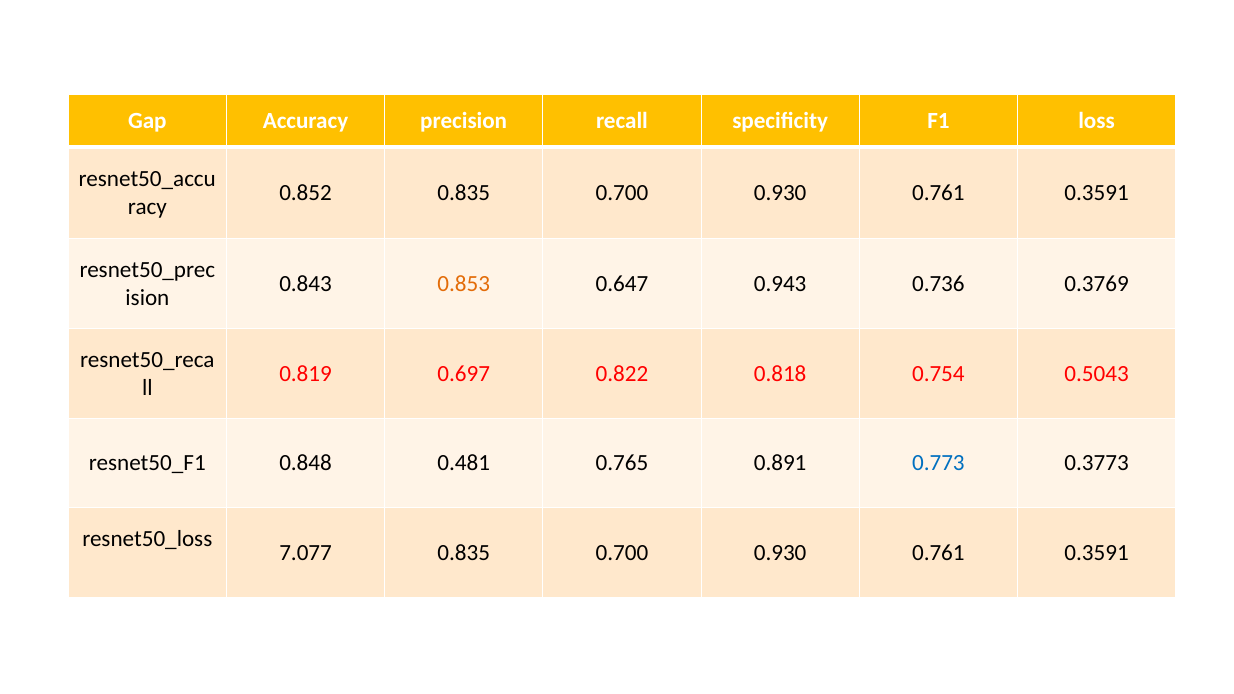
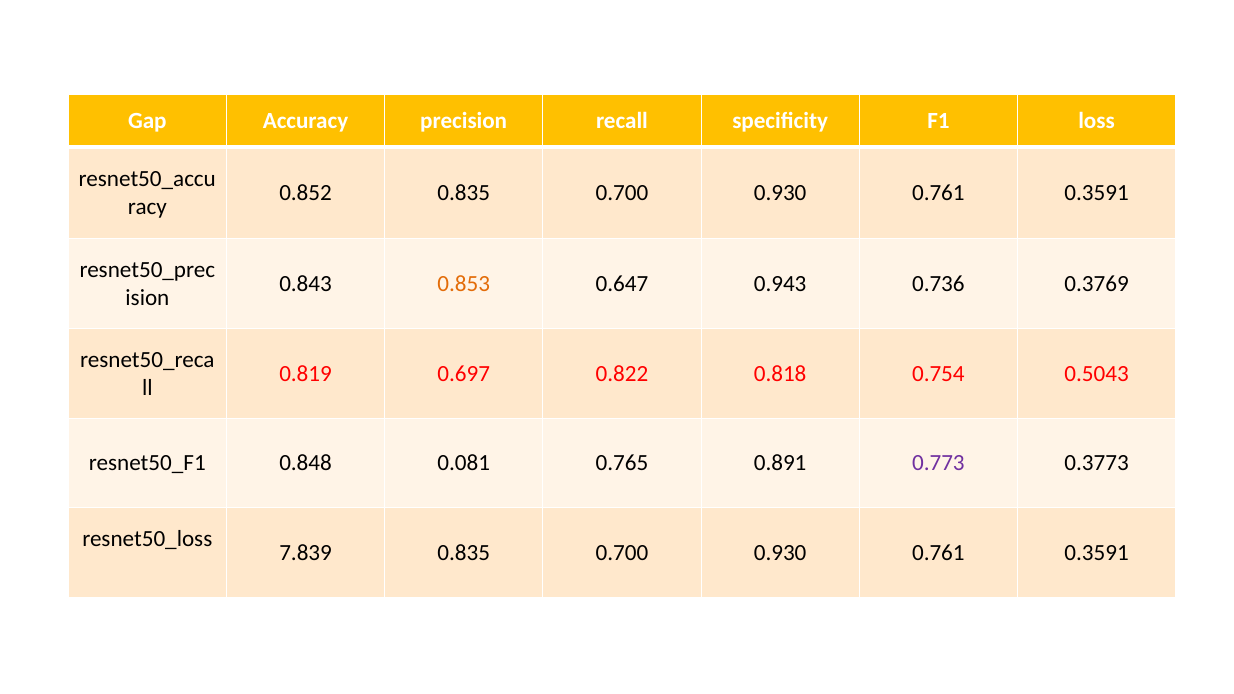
0.481: 0.481 -> 0.081
0.773 colour: blue -> purple
7.077: 7.077 -> 7.839
